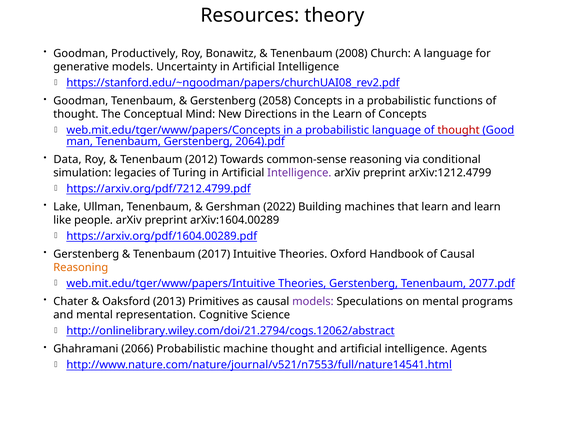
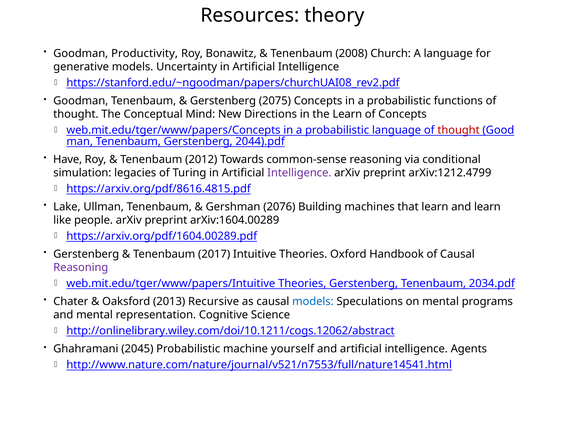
Productively: Productively -> Productivity
2058: 2058 -> 2075
2064).pdf: 2064).pdf -> 2044).pdf
Data: Data -> Have
https://arxiv.org/pdf/7212.4799.pdf: https://arxiv.org/pdf/7212.4799.pdf -> https://arxiv.org/pdf/8616.4815.pdf
2022: 2022 -> 2076
Reasoning at (81, 267) colour: orange -> purple
2077.pdf: 2077.pdf -> 2034.pdf
Primitives: Primitives -> Recursive
models at (313, 301) colour: purple -> blue
http://onlinelibrary.wiley.com/doi/21.2794/cogs.12062/abstract: http://onlinelibrary.wiley.com/doi/21.2794/cogs.12062/abstract -> http://onlinelibrary.wiley.com/doi/10.1211/cogs.12062/abstract
2066: 2066 -> 2045
machine thought: thought -> yourself
